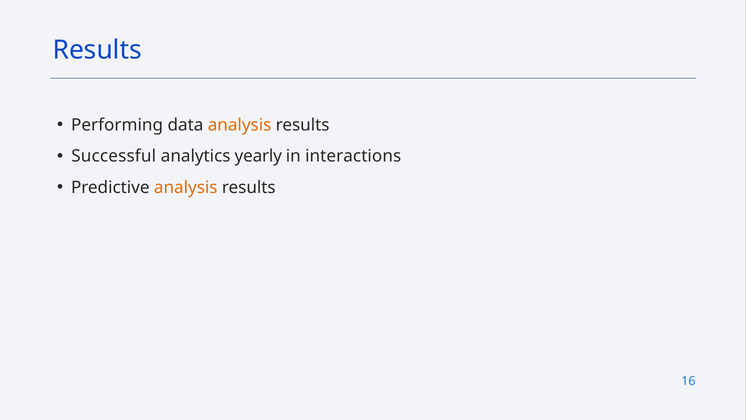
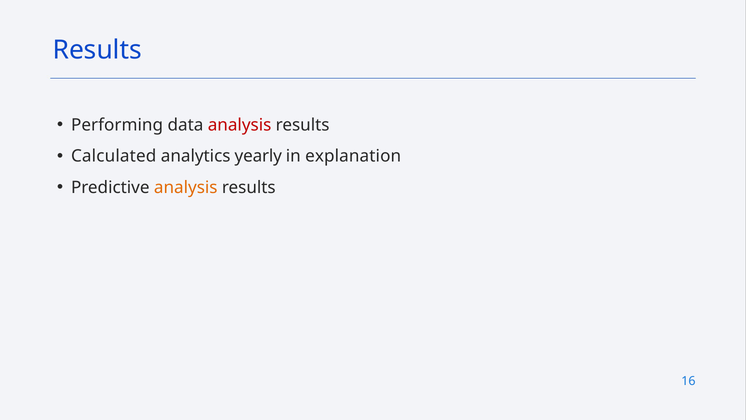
analysis at (240, 125) colour: orange -> red
Successful: Successful -> Calculated
interactions: interactions -> explanation
